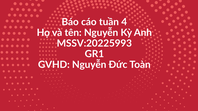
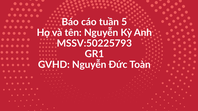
4: 4 -> 5
MSSV:20225993: MSSV:20225993 -> MSSV:50225793
